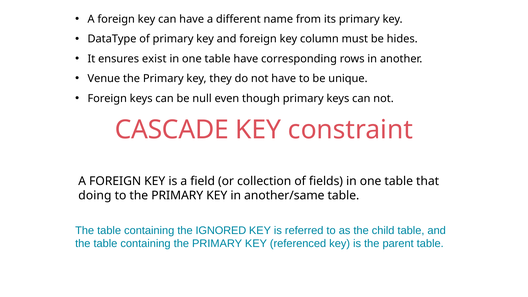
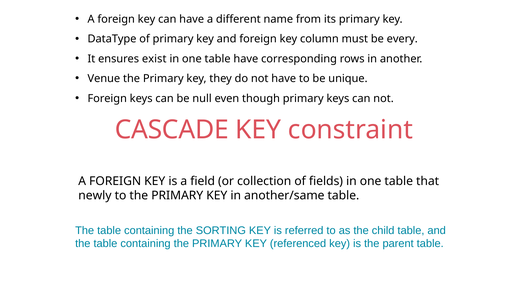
hides: hides -> every
doing: doing -> newly
IGNORED: IGNORED -> SORTING
